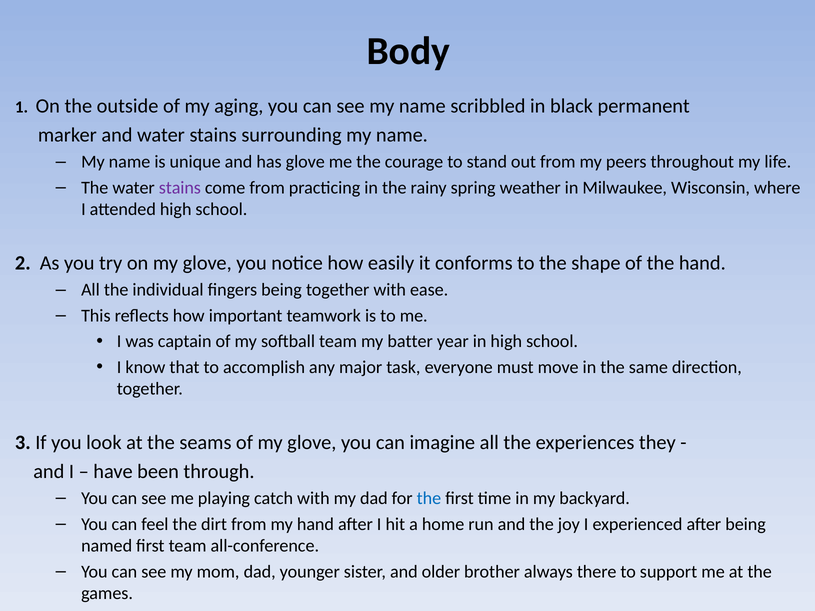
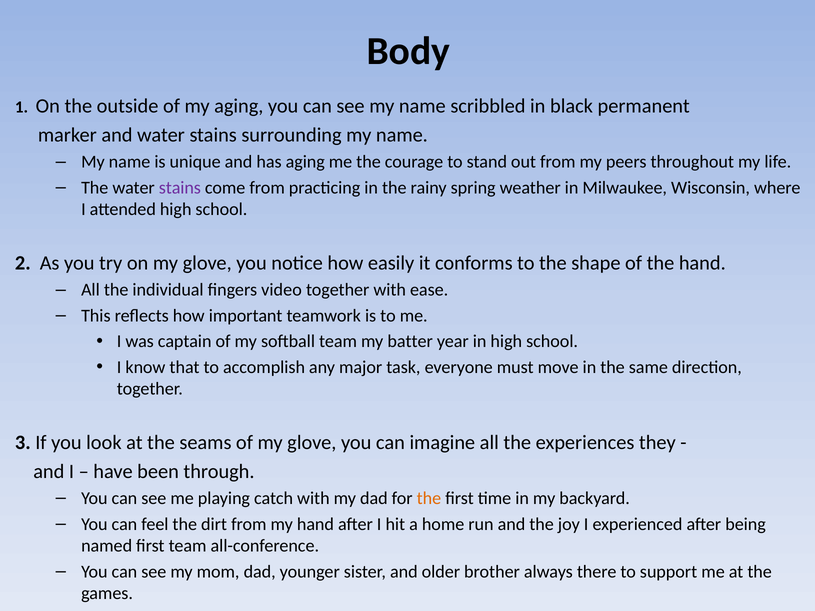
has glove: glove -> aging
fingers being: being -> video
the at (429, 499) colour: blue -> orange
